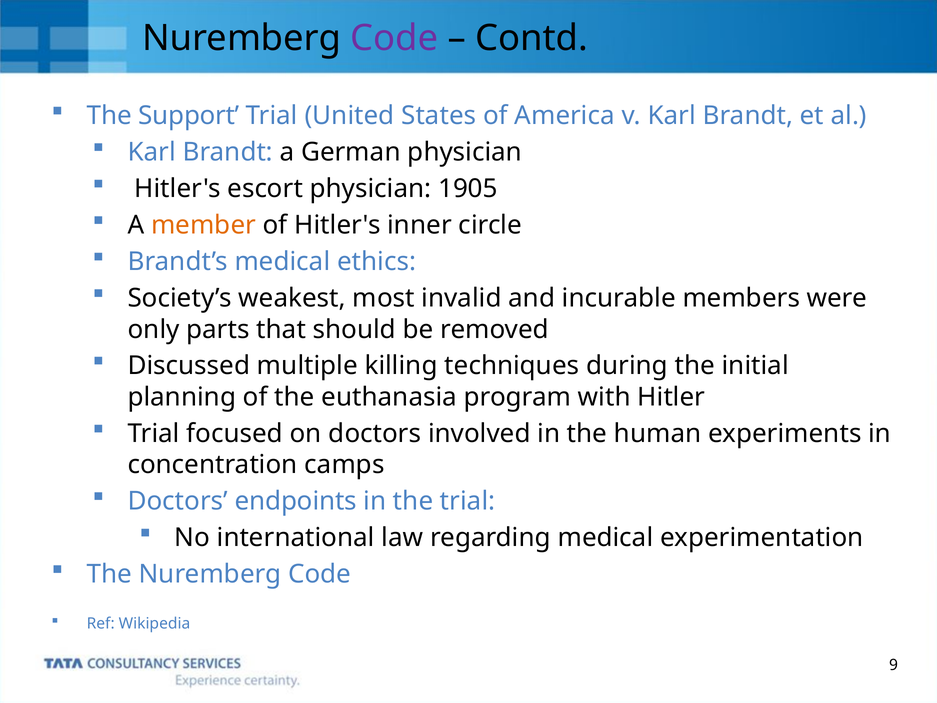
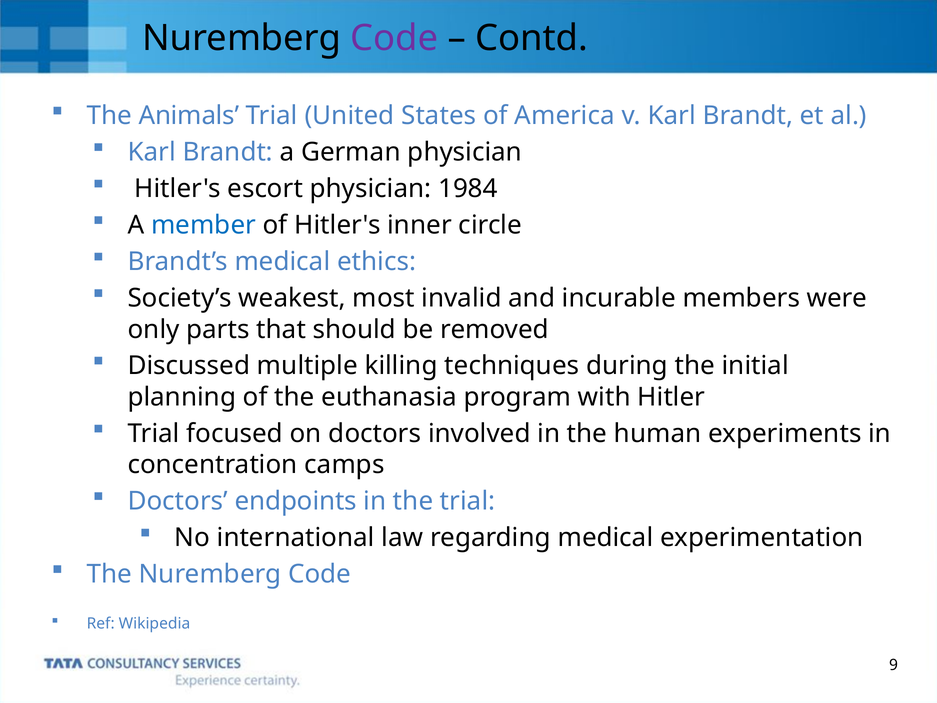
Support: Support -> Animals
1905: 1905 -> 1984
member colour: orange -> blue
